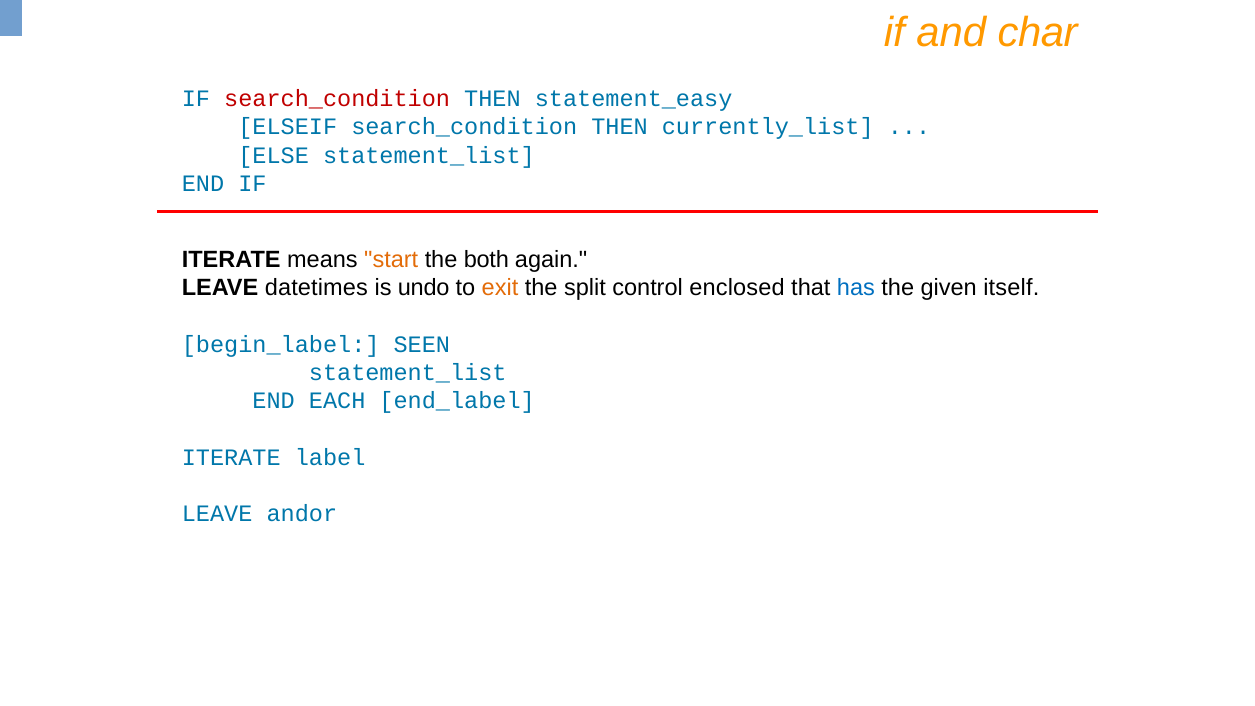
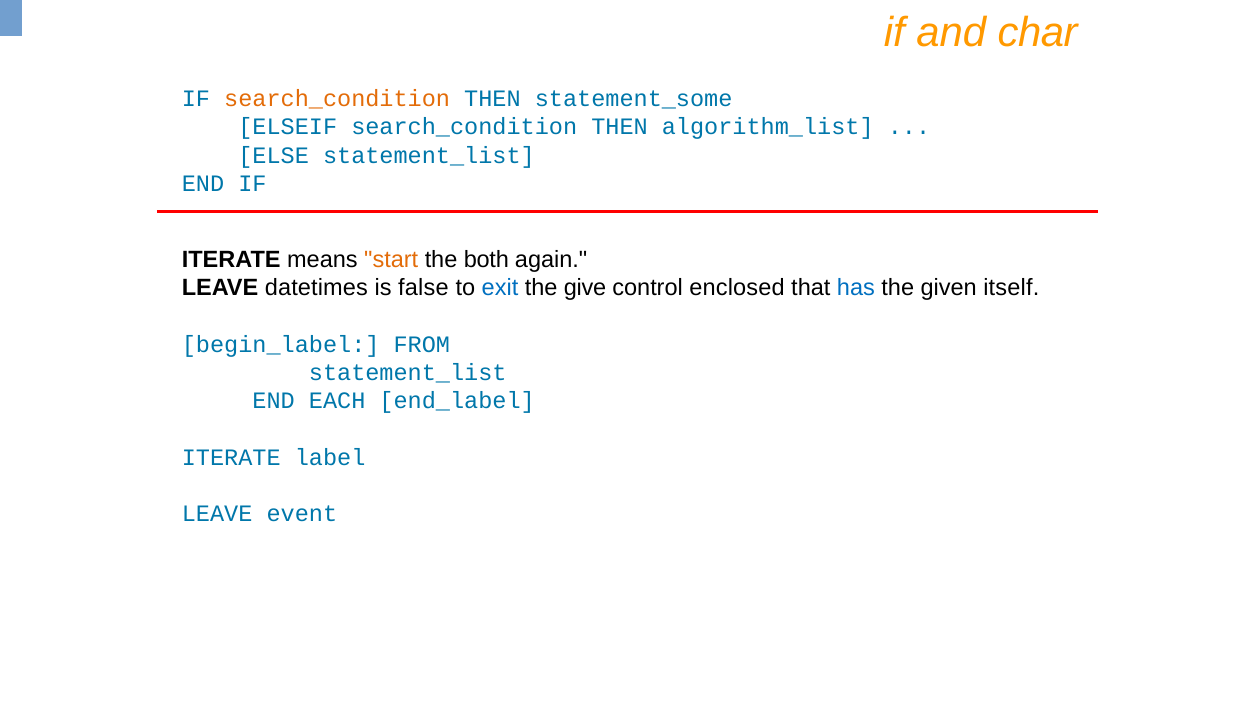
search_condition at (337, 99) colour: red -> orange
statement_easy: statement_easy -> statement_some
currently_list: currently_list -> algorithm_list
undo: undo -> false
exit colour: orange -> blue
split: split -> give
SEEN: SEEN -> FROM
andor: andor -> event
